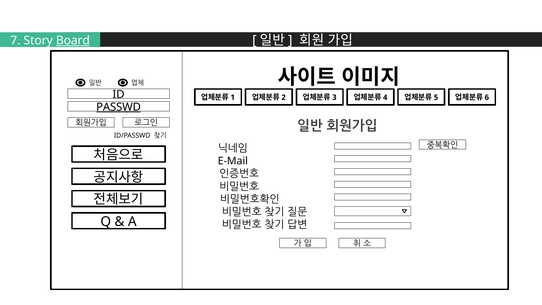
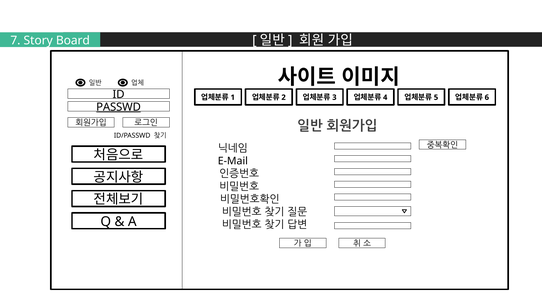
Board underline: present -> none
